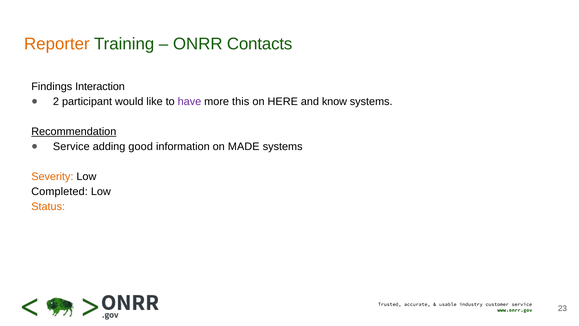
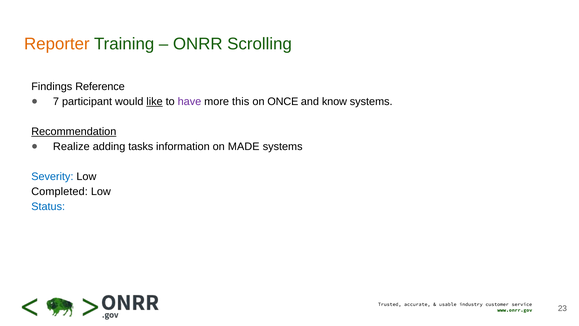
Contacts: Contacts -> Scrolling
Interaction: Interaction -> Reference
2: 2 -> 7
like underline: none -> present
HERE: HERE -> ONCE
Service at (71, 146): Service -> Realize
good: good -> tasks
Severity colour: orange -> blue
Status colour: orange -> blue
